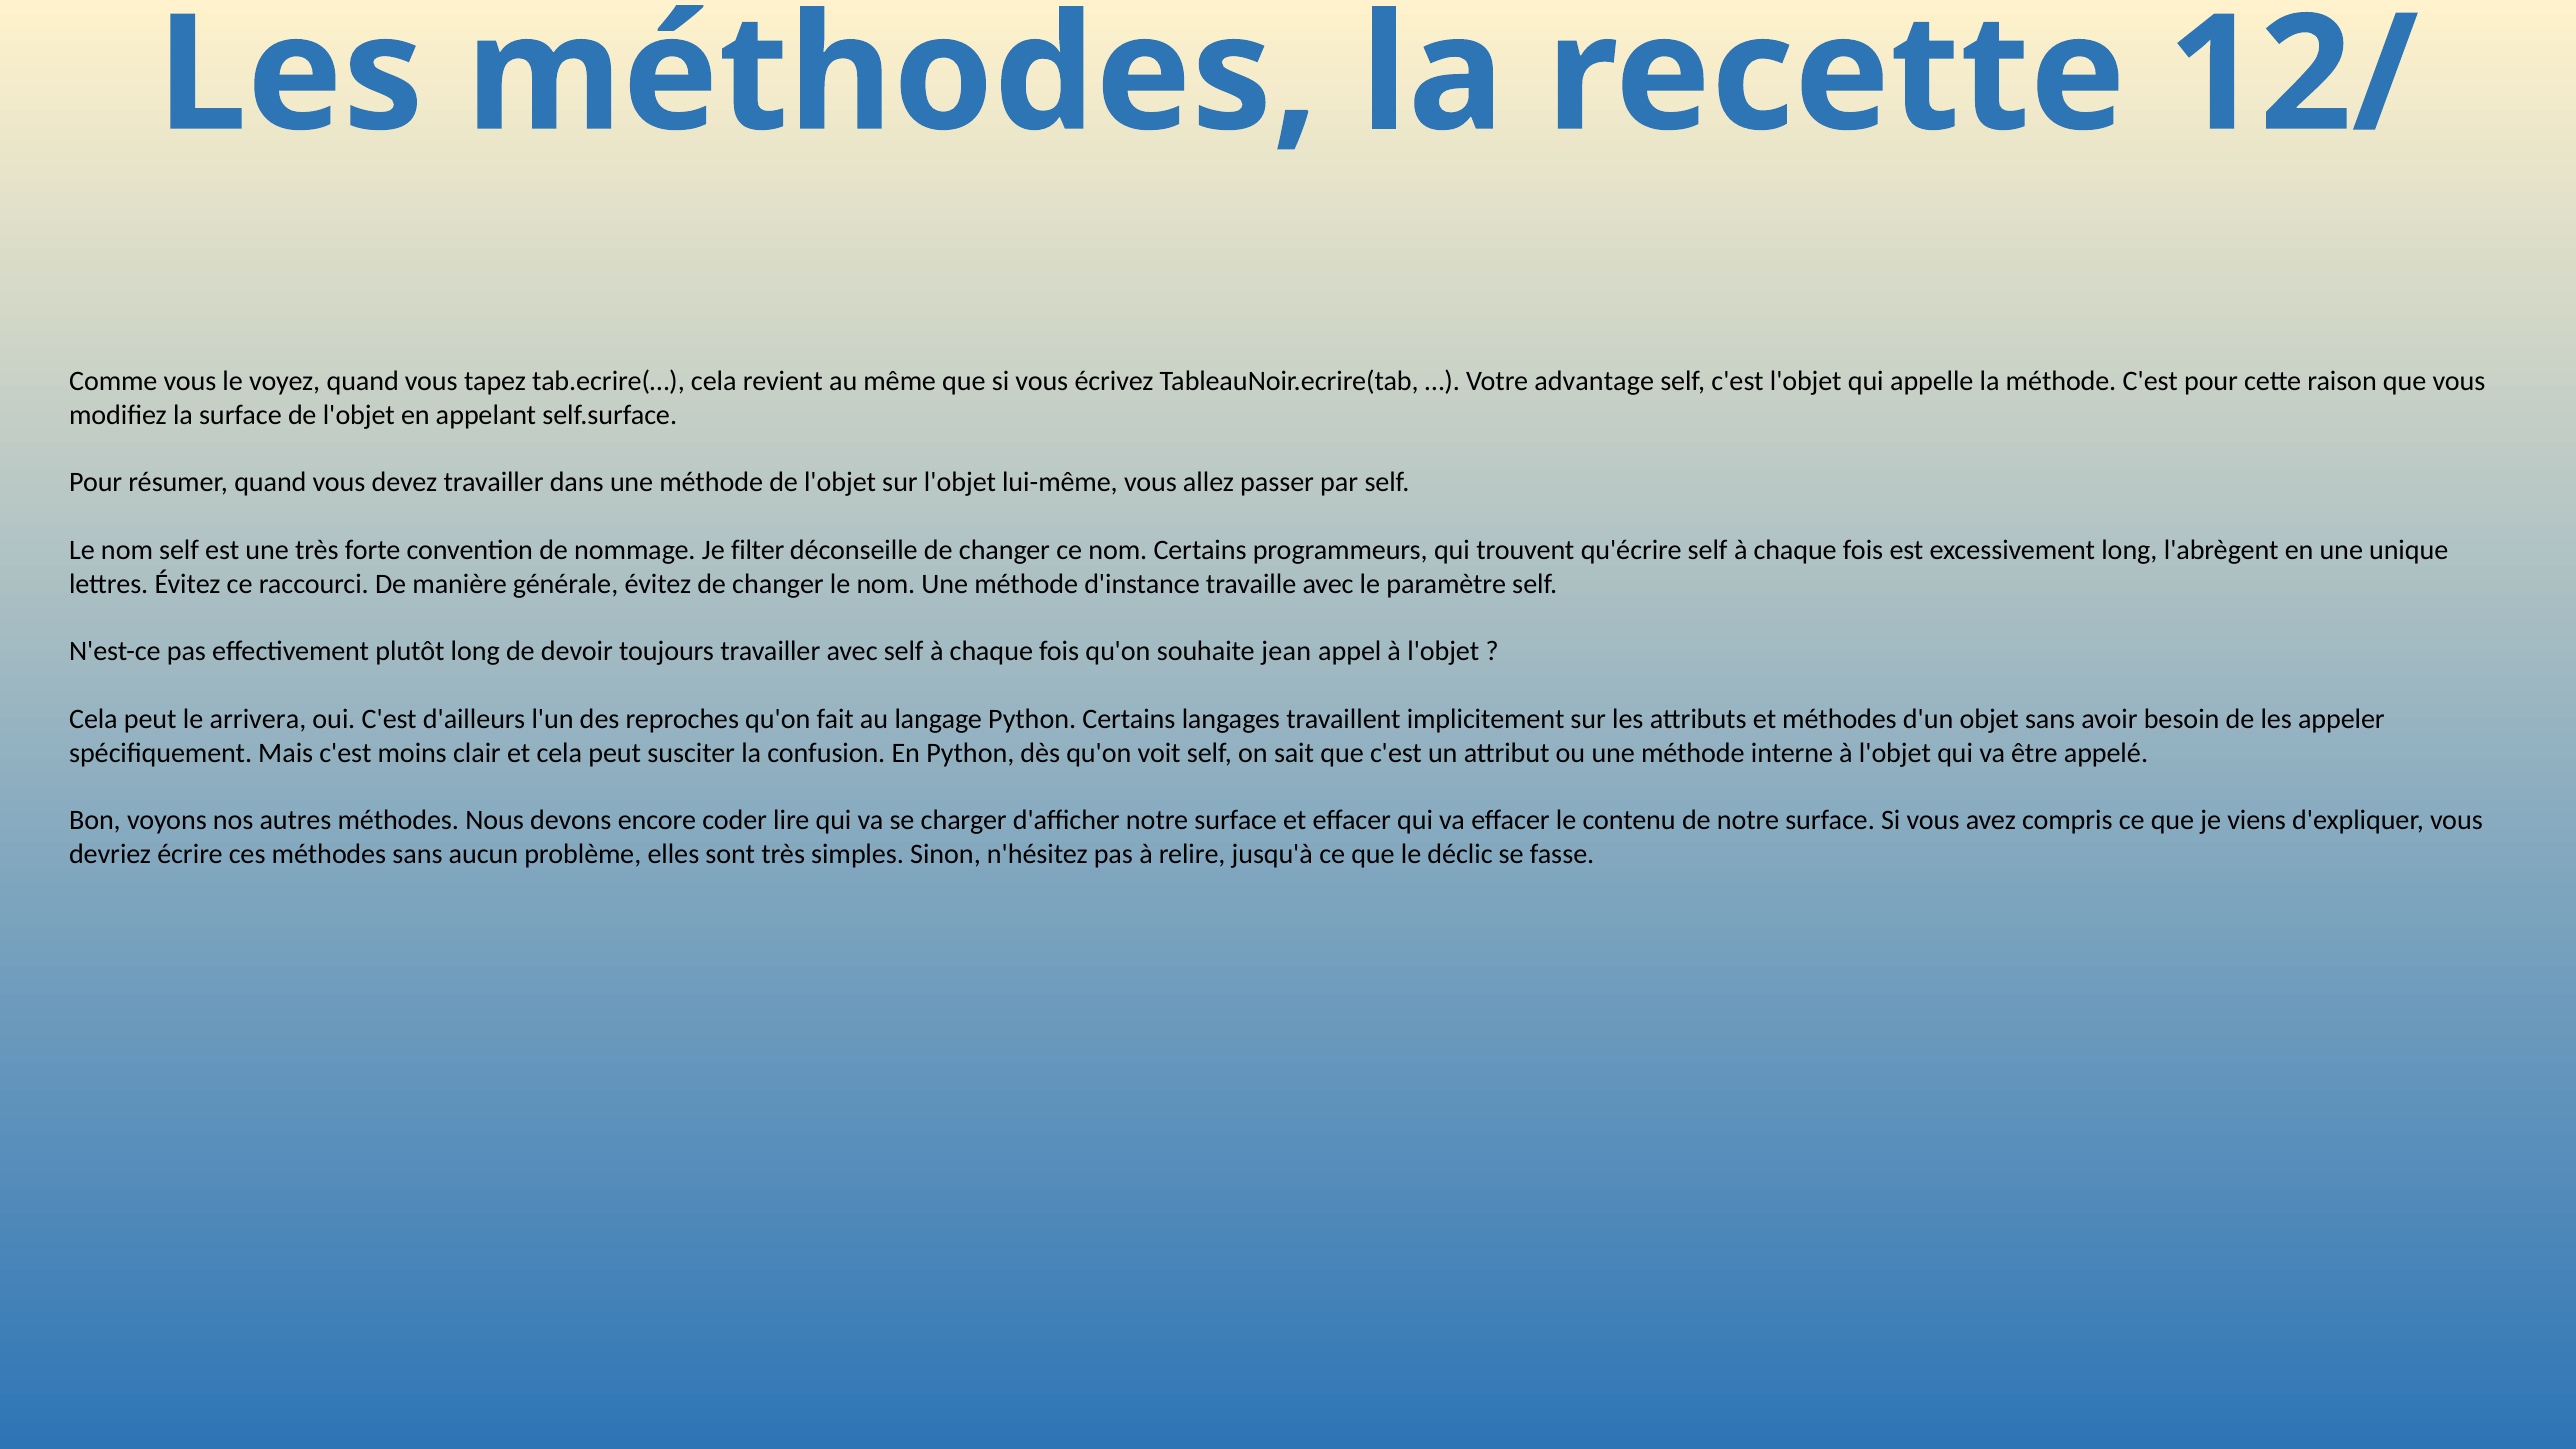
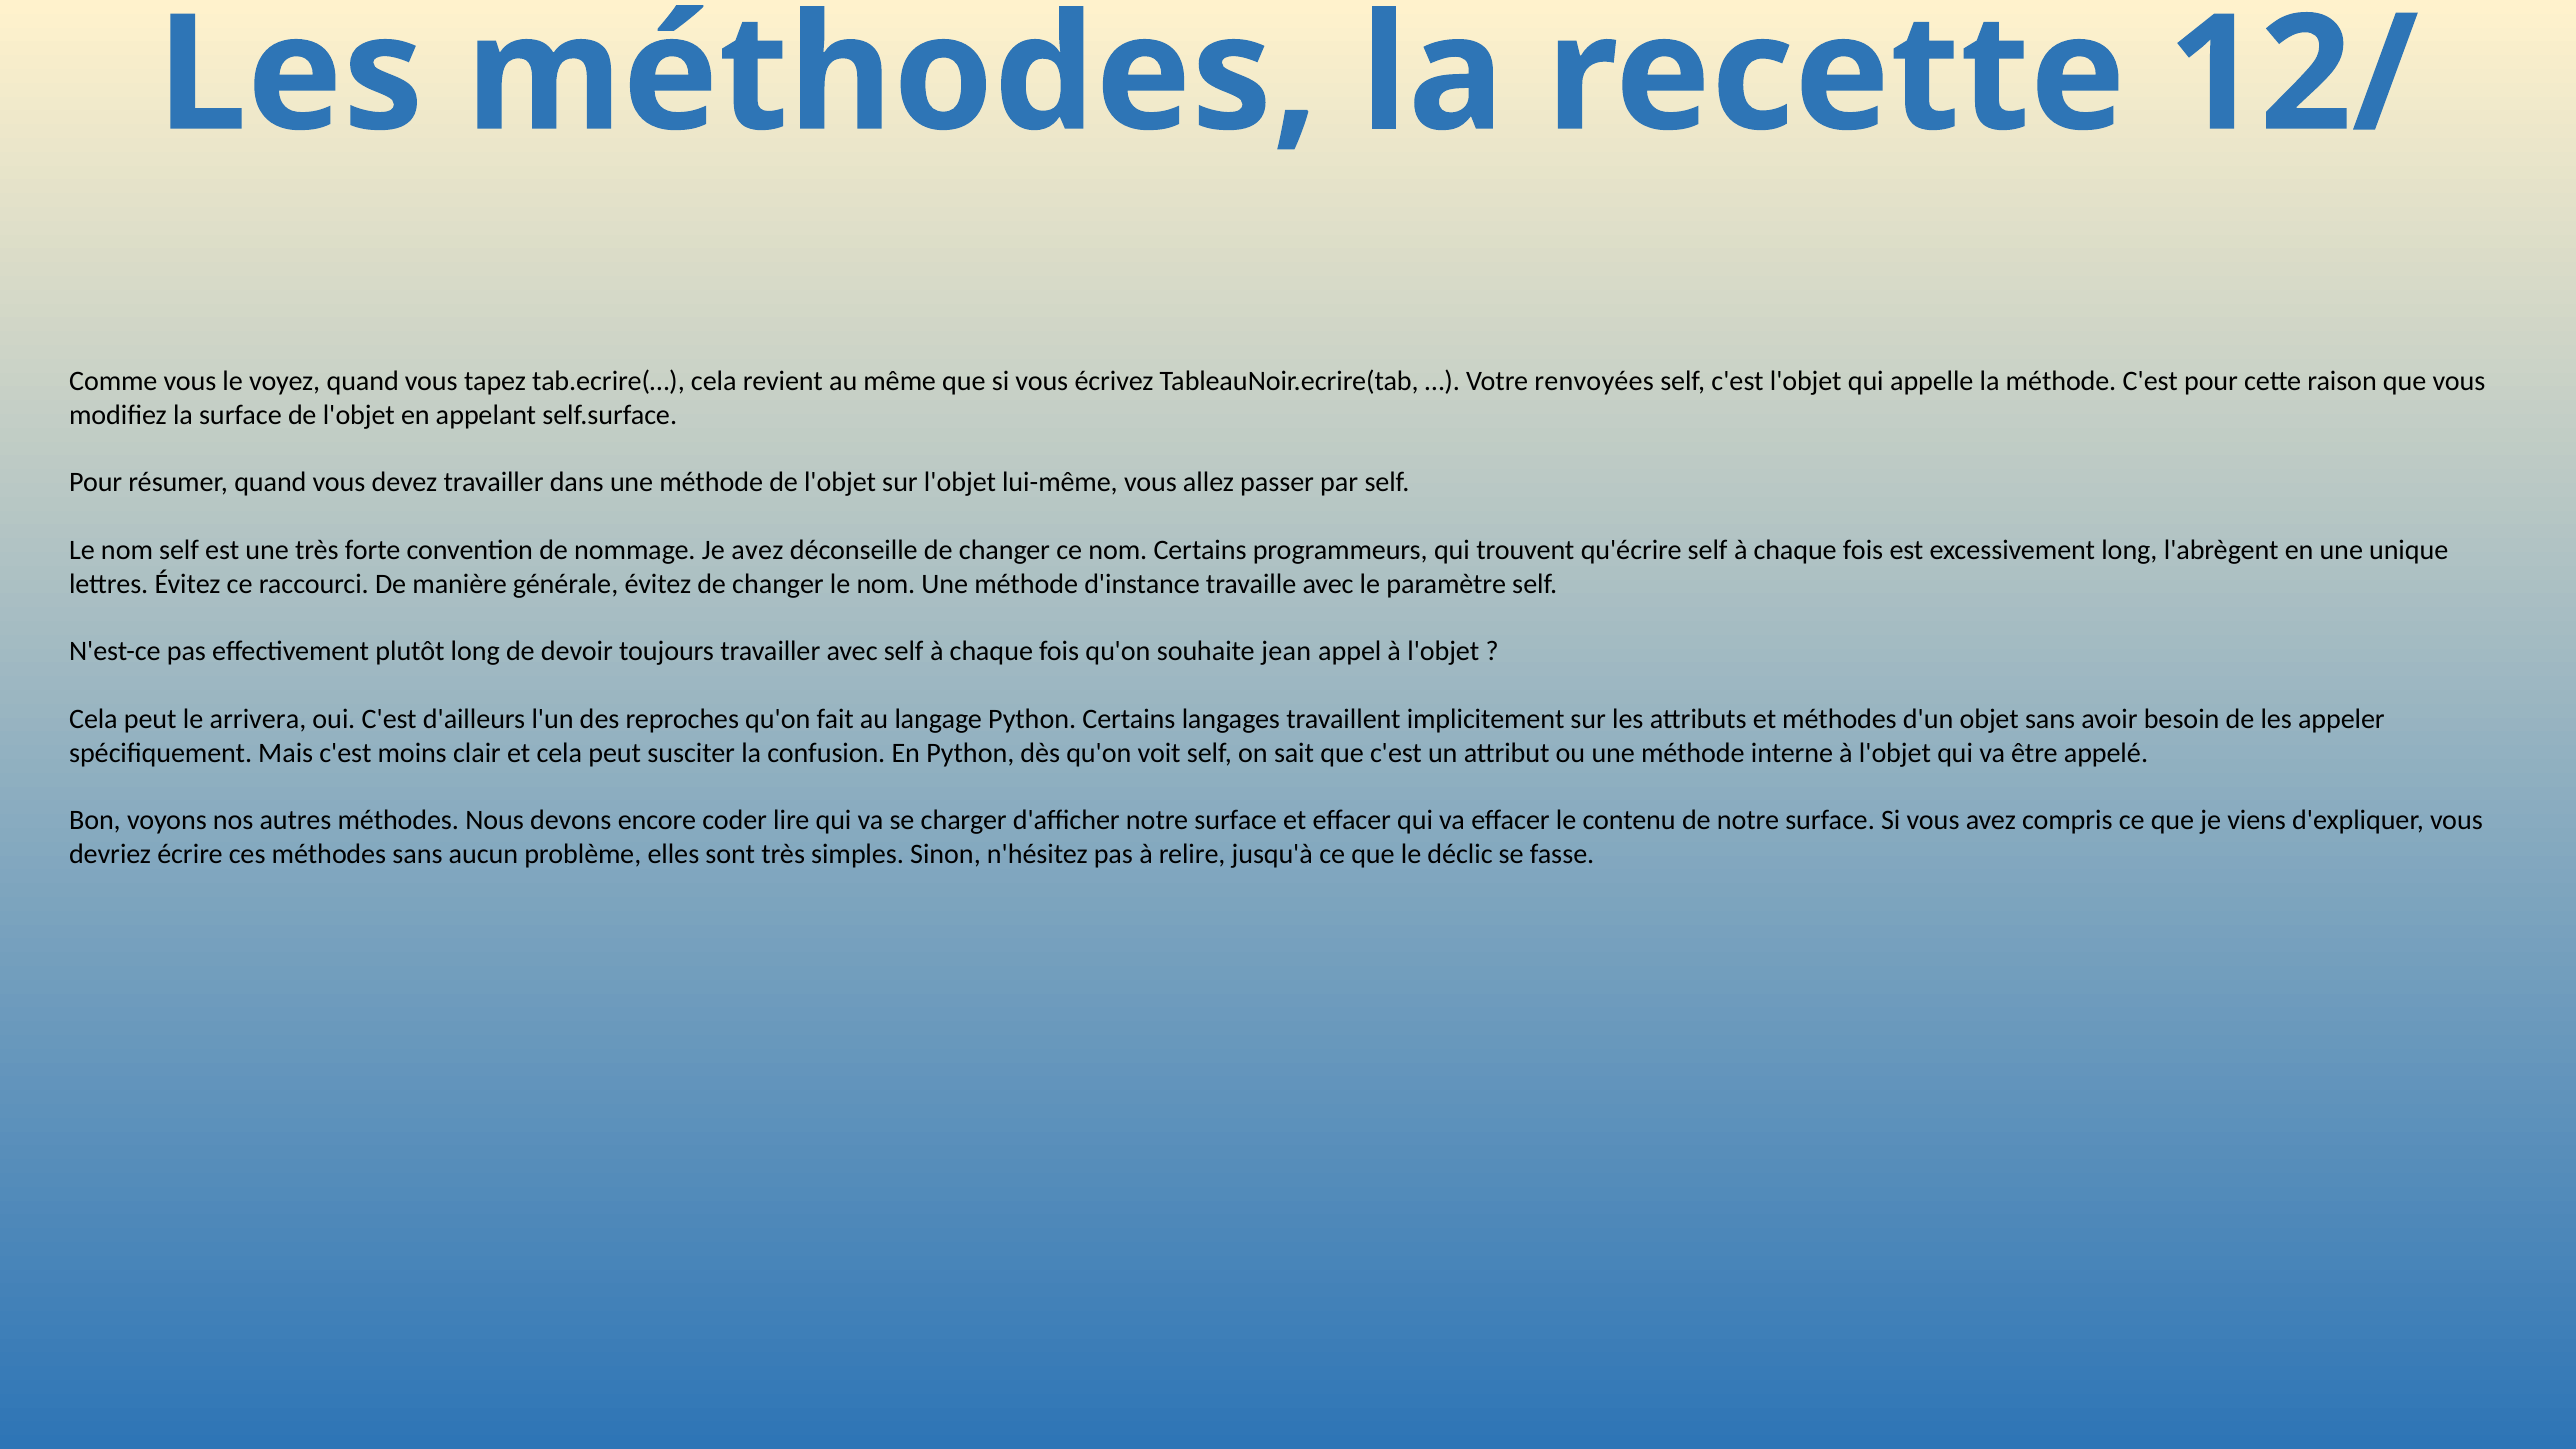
advantage: advantage -> renvoyées
Je filter: filter -> avez
